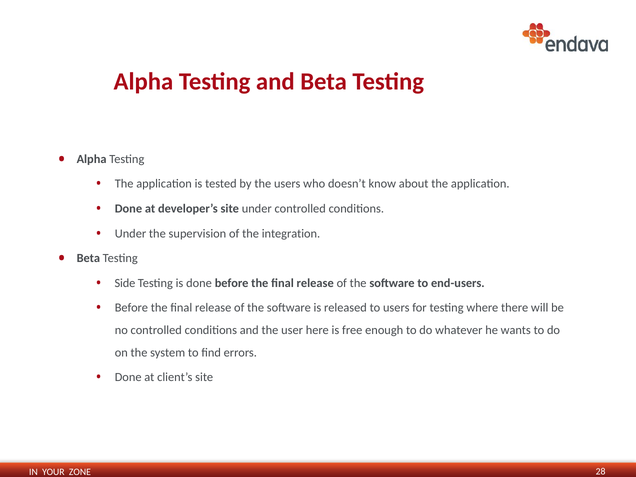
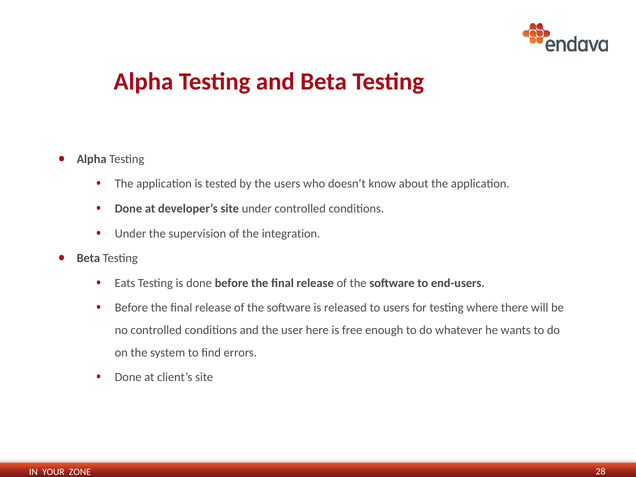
Side: Side -> Eats
